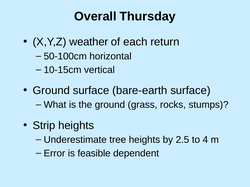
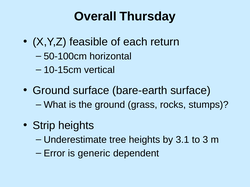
weather: weather -> feasible
2.5: 2.5 -> 3.1
4: 4 -> 3
feasible: feasible -> generic
